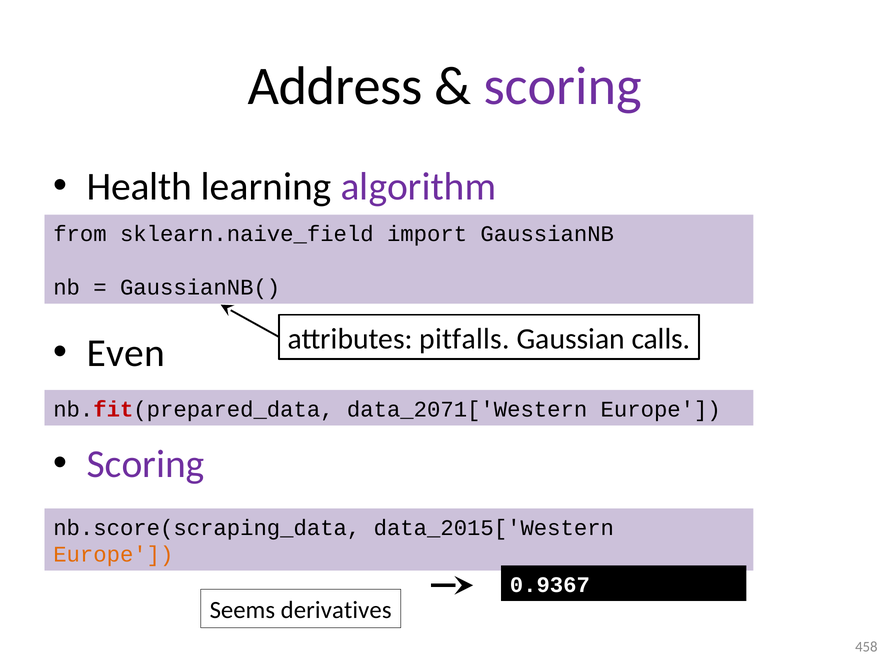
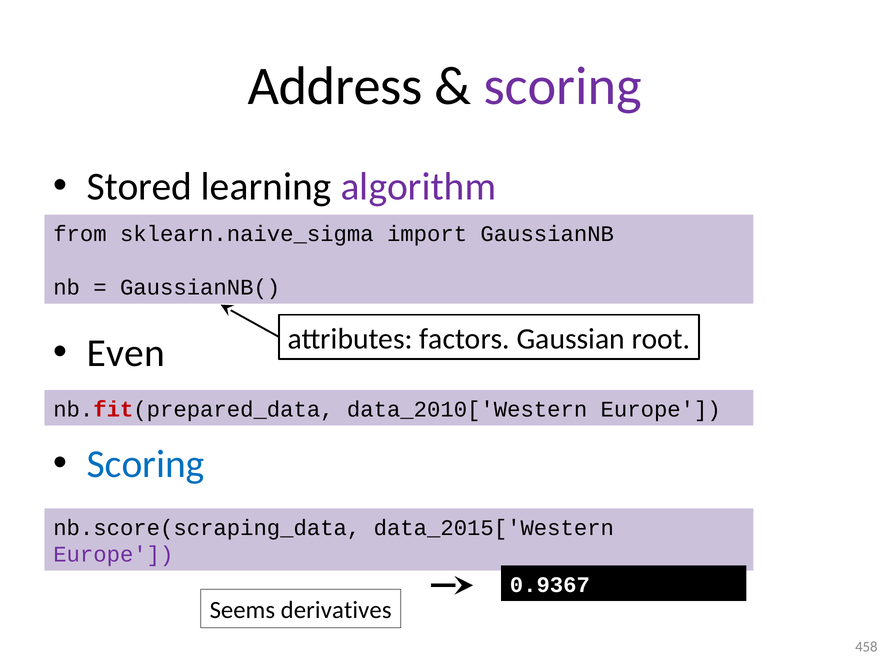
Health: Health -> Stored
sklearn.naive_field: sklearn.naive_field -> sklearn.naive_sigma
pitfalls: pitfalls -> factors
calls: calls -> root
data_2071['Western: data_2071['Western -> data_2010['Western
Scoring at (146, 464) colour: purple -> blue
Europe at (113, 554) colour: orange -> purple
